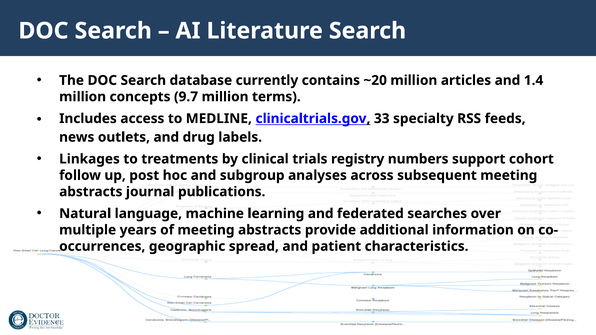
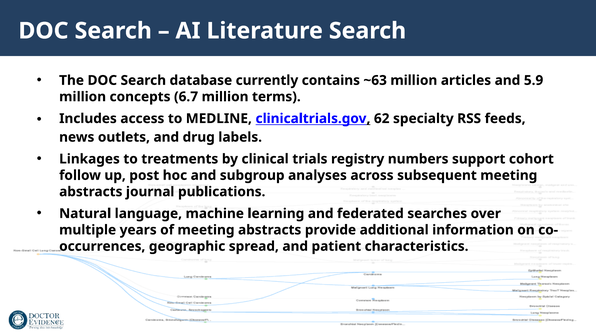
~20: ~20 -> ~63
1.4: 1.4 -> 5.9
9.7: 9.7 -> 6.7
33: 33 -> 62
